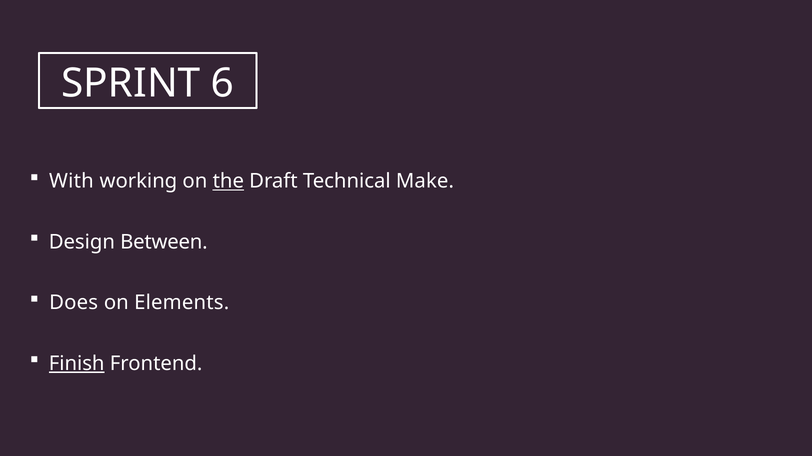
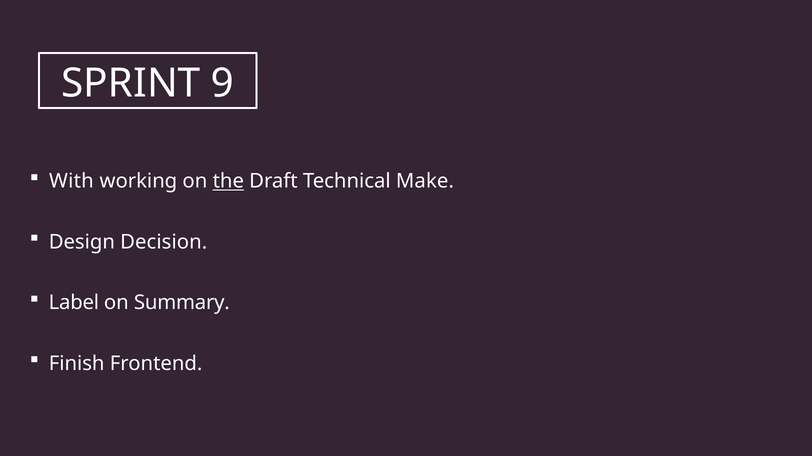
6: 6 -> 9
Between: Between -> Decision
Does: Does -> Label
Elements: Elements -> Summary
Finish underline: present -> none
